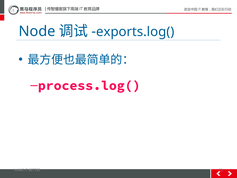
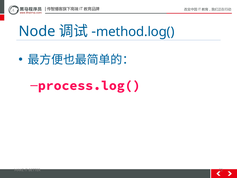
exports.log(: exports.log( -> method.log(
